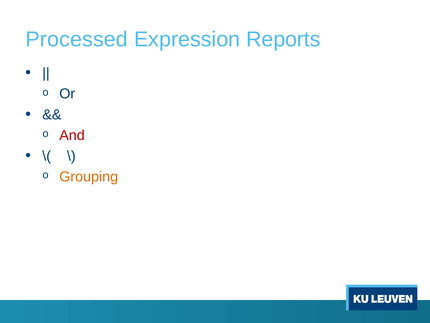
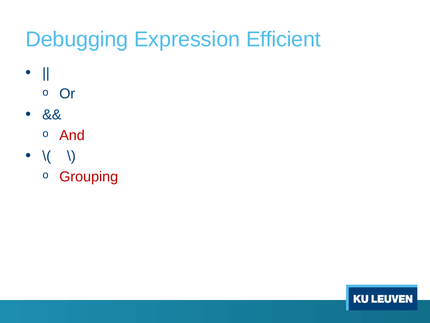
Processed: Processed -> Debugging
Reports: Reports -> Efficient
Grouping colour: orange -> red
